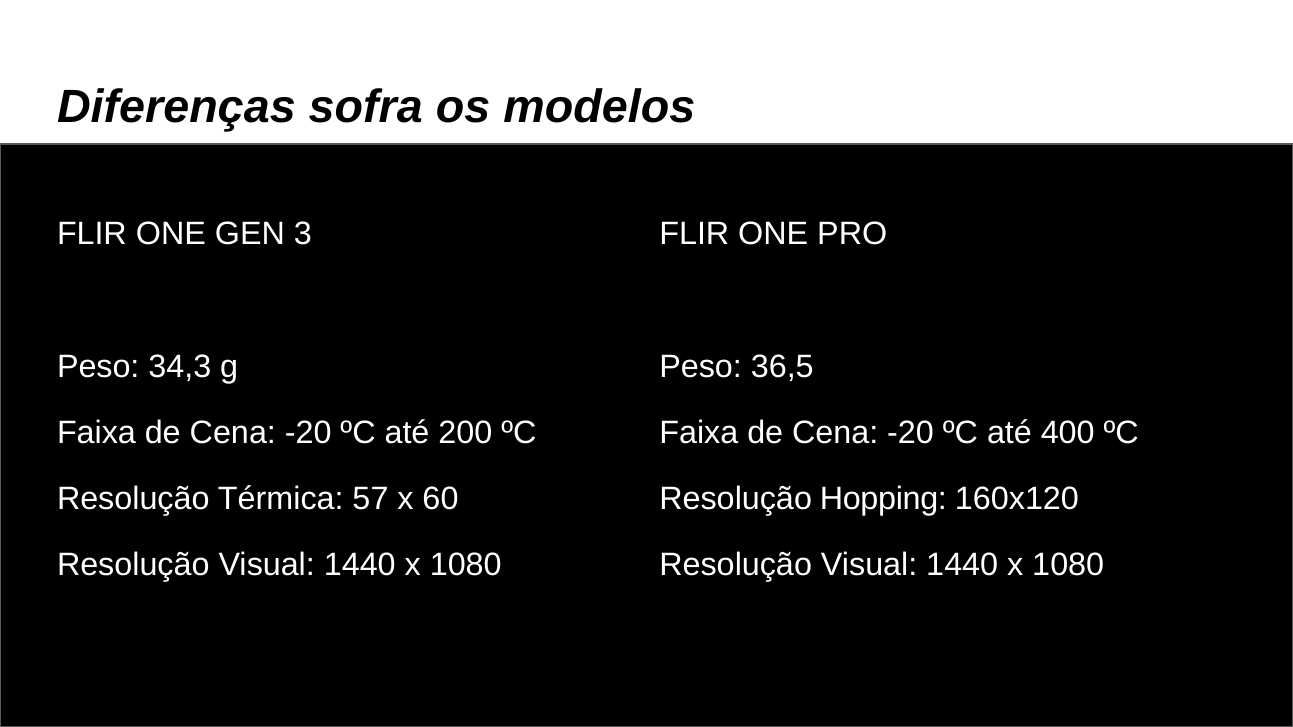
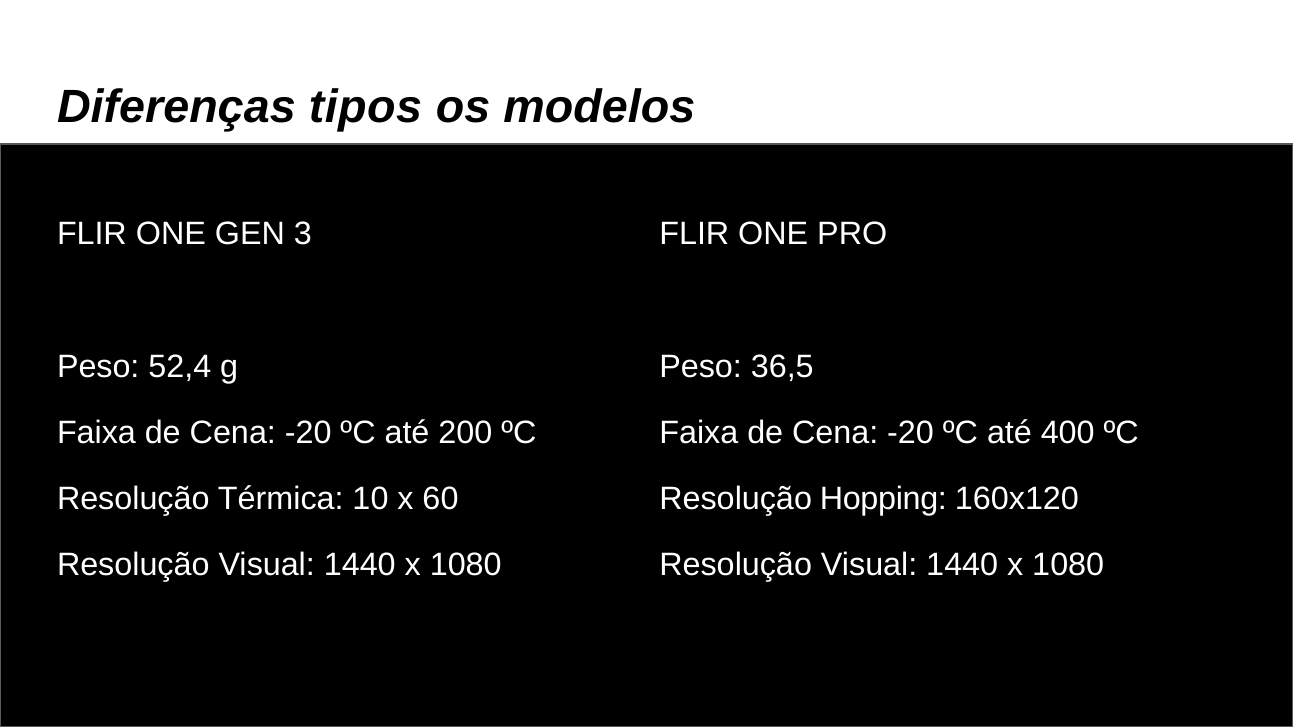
sofra: sofra -> tipos
34,3: 34,3 -> 52,4
57: 57 -> 10
